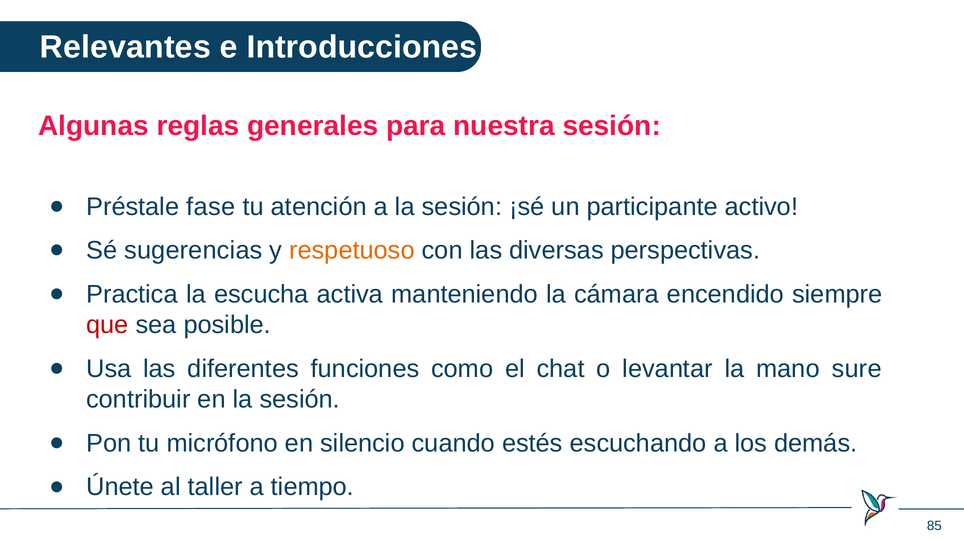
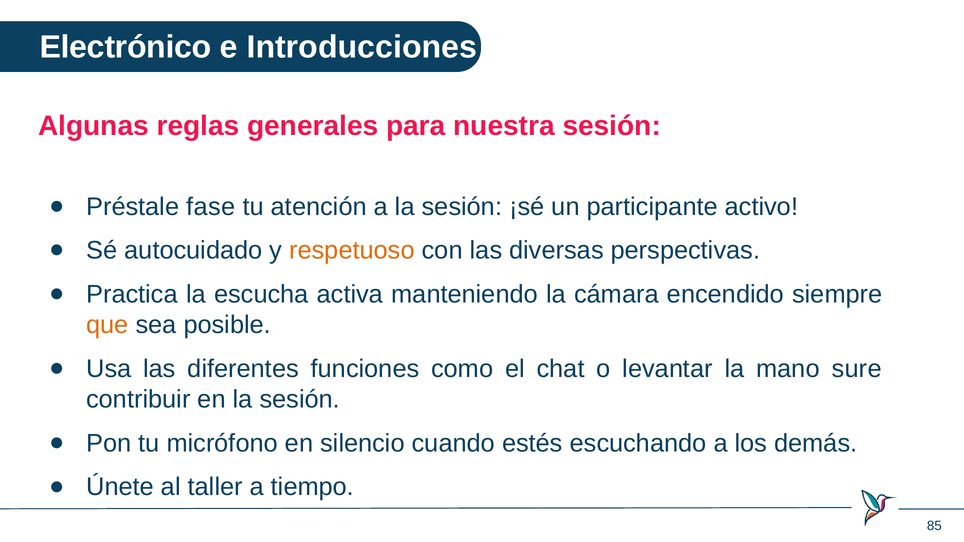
Relevantes: Relevantes -> Electrónico
sugerencias: sugerencias -> autocuidado
que colour: red -> orange
